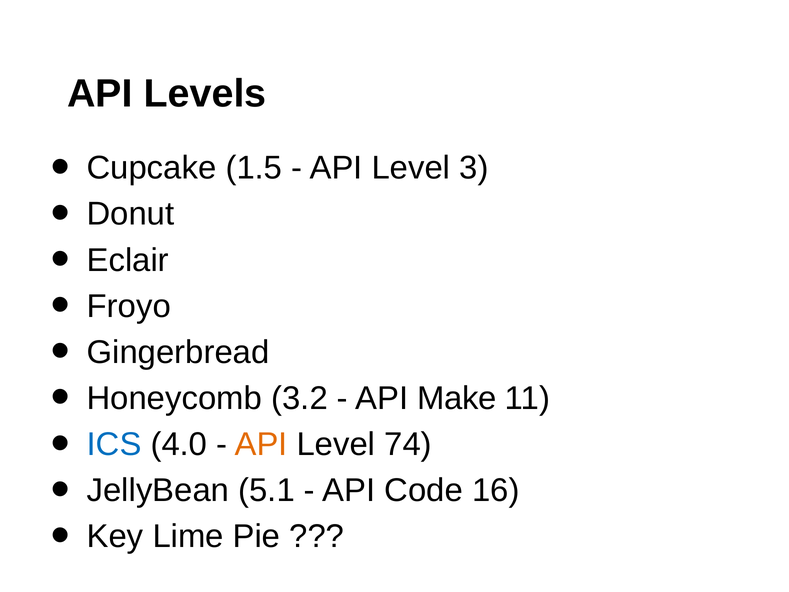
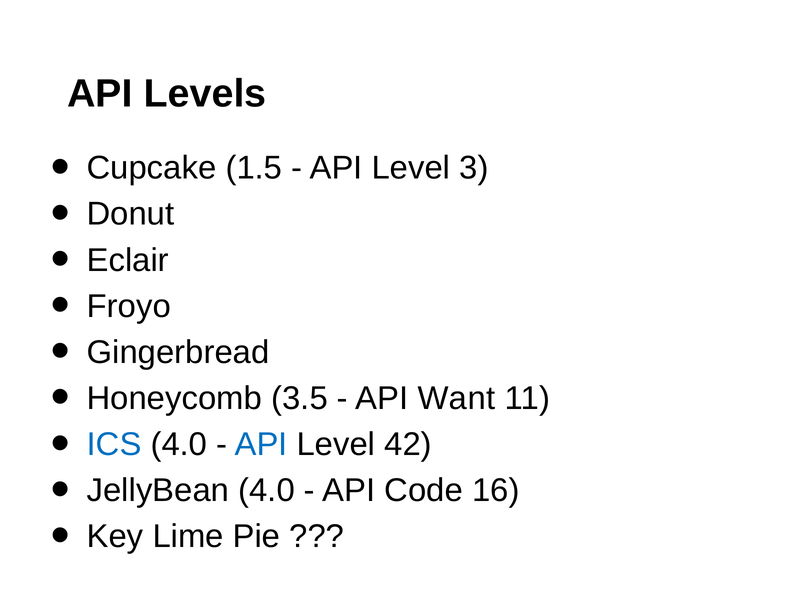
3.2: 3.2 -> 3.5
Make: Make -> Want
API at (261, 444) colour: orange -> blue
74: 74 -> 42
JellyBean 5.1: 5.1 -> 4.0
